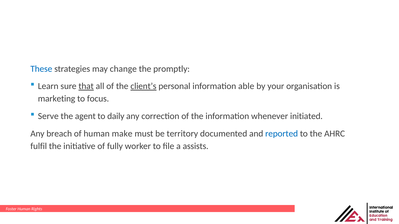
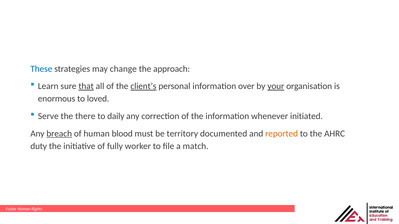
promptly: promptly -> approach
able: able -> over
your underline: none -> present
marketing: marketing -> enormous
focus: focus -> loved
agent: agent -> there
breach underline: none -> present
make: make -> blood
reported colour: blue -> orange
fulfil: fulfil -> duty
assists: assists -> match
